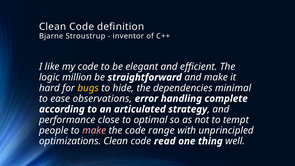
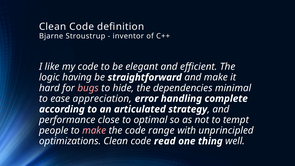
million: million -> having
bugs colour: yellow -> pink
observations: observations -> appreciation
